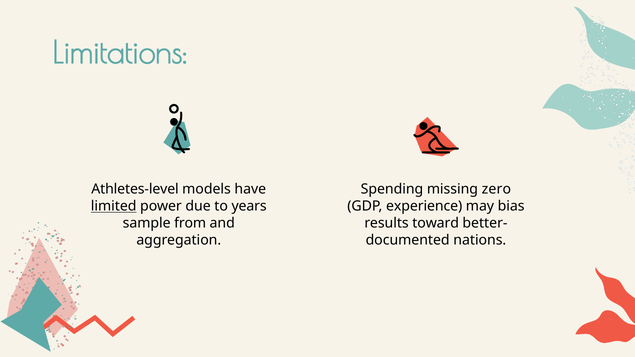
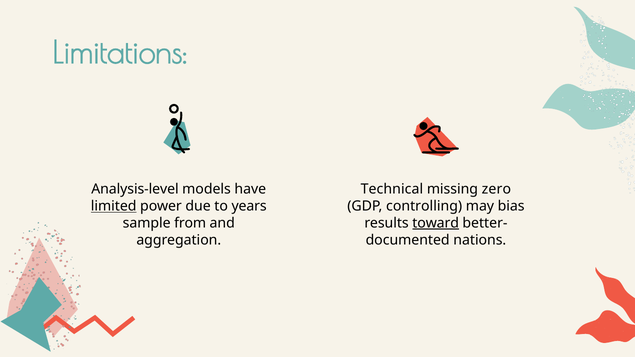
Athletes-level: Athletes-level -> Analysis-level
Spending: Spending -> Technical
experience: experience -> controlling
toward underline: none -> present
